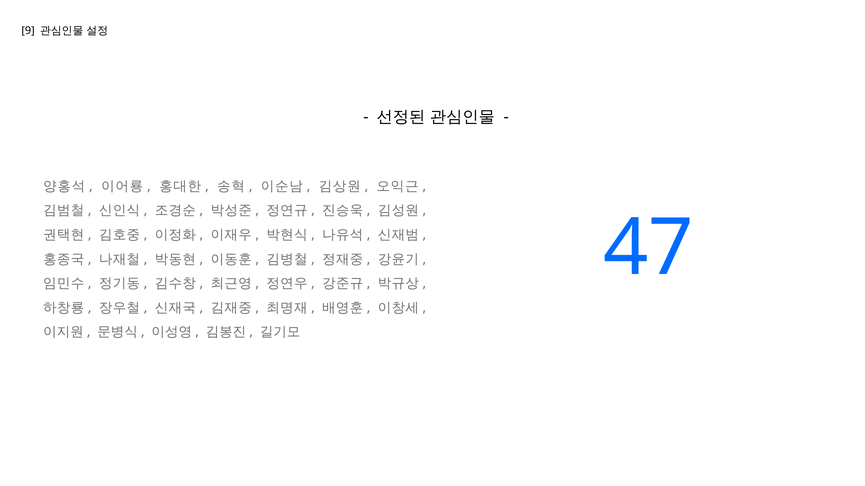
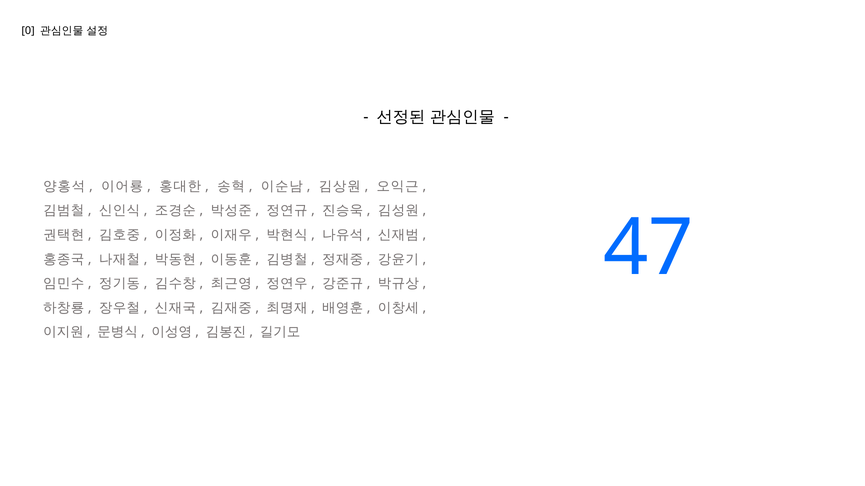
9: 9 -> 0
